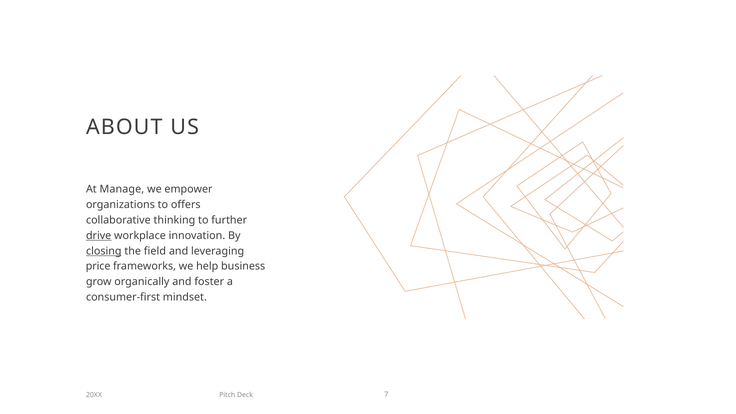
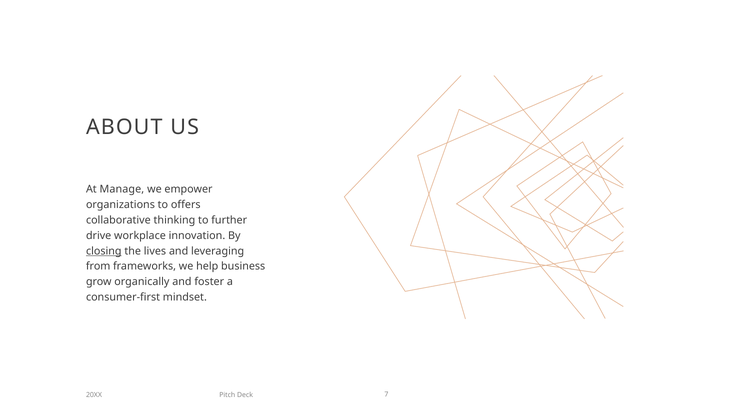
drive underline: present -> none
field: field -> lives
price: price -> from
